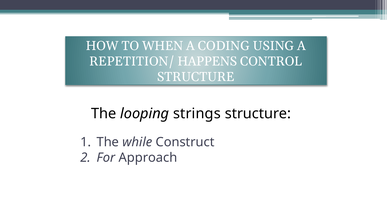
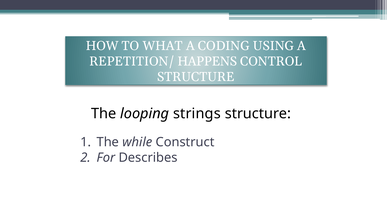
WHEN: WHEN -> WHAT
Approach: Approach -> Describes
